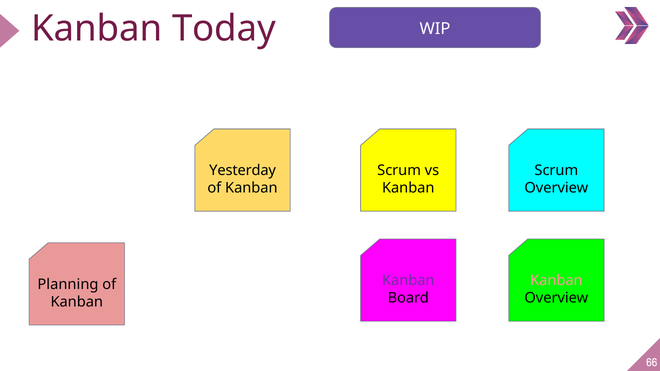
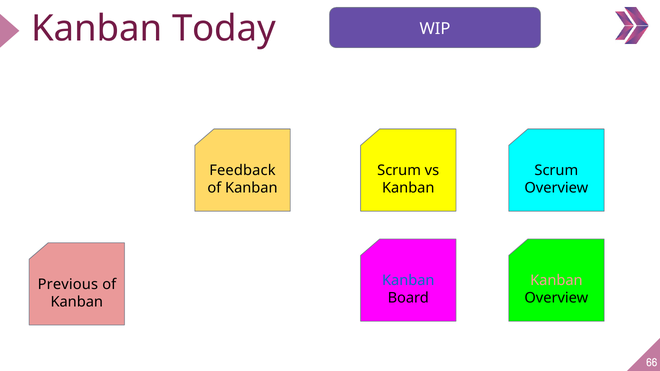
Yesterday: Yesterday -> Feedback
Kanban at (408, 281) colour: purple -> blue
Planning: Planning -> Previous
